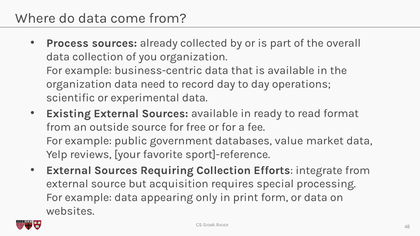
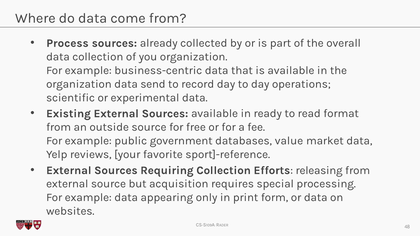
need: need -> send
integrate: integrate -> releasing
